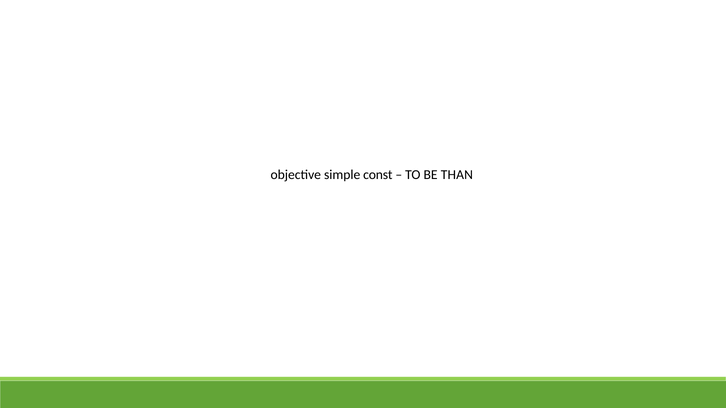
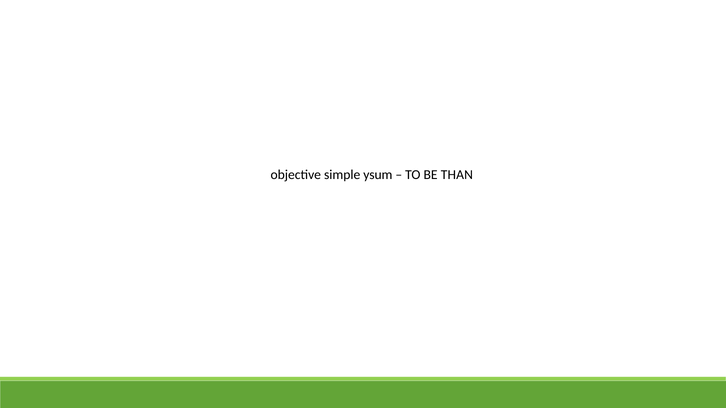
const: const -> ysum
